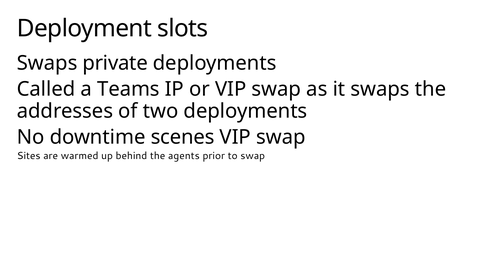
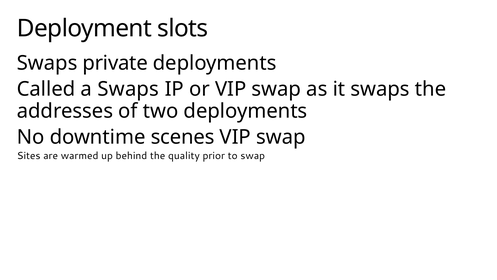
a Teams: Teams -> Swaps
agents: agents -> quality
